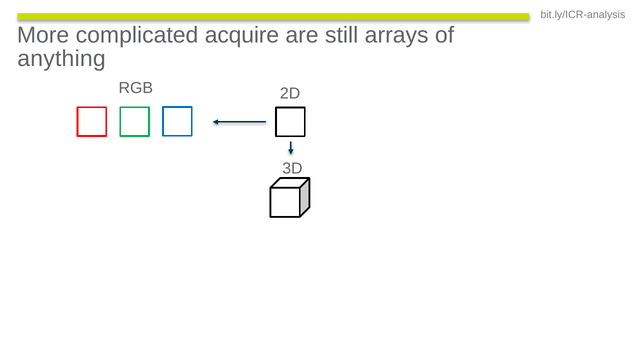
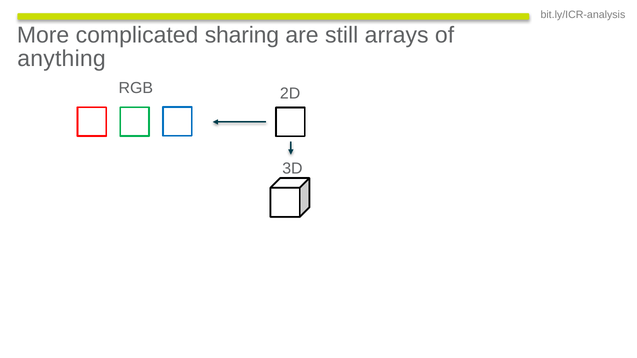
acquire: acquire -> sharing
